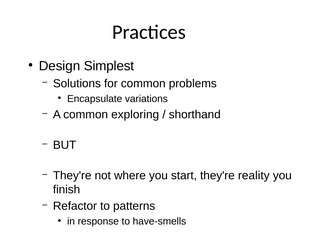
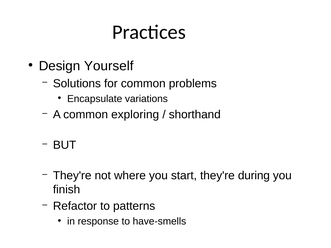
Simplest: Simplest -> Yourself
reality: reality -> during
